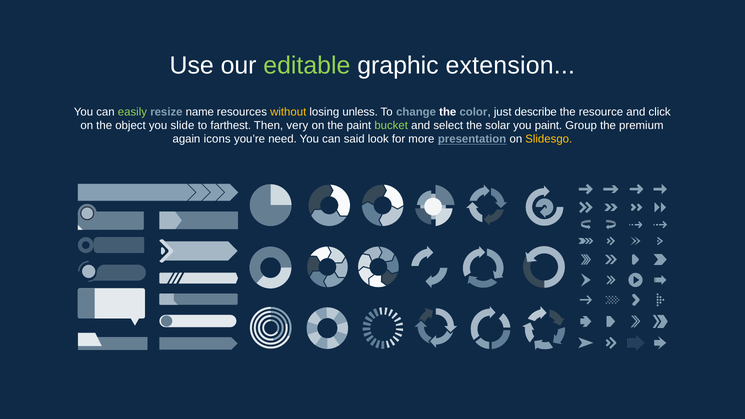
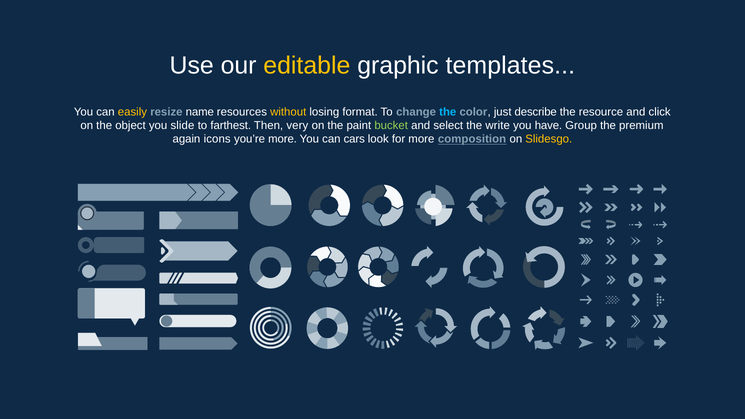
editable colour: light green -> yellow
extension: extension -> templates
easily colour: light green -> yellow
unless: unless -> format
the at (448, 112) colour: white -> light blue
solar: solar -> write
you paint: paint -> have
you’re need: need -> more
said: said -> cars
presentation: presentation -> composition
